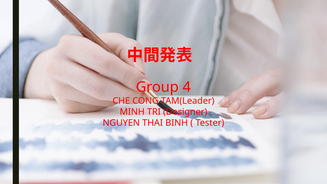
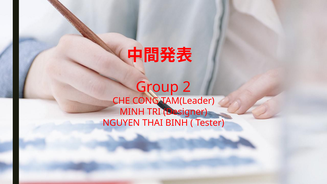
4: 4 -> 2
